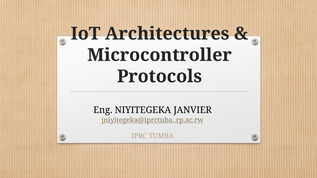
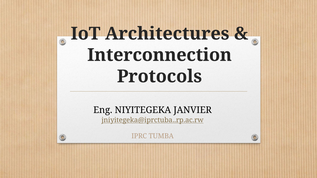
Microcontroller: Microcontroller -> Interconnection
